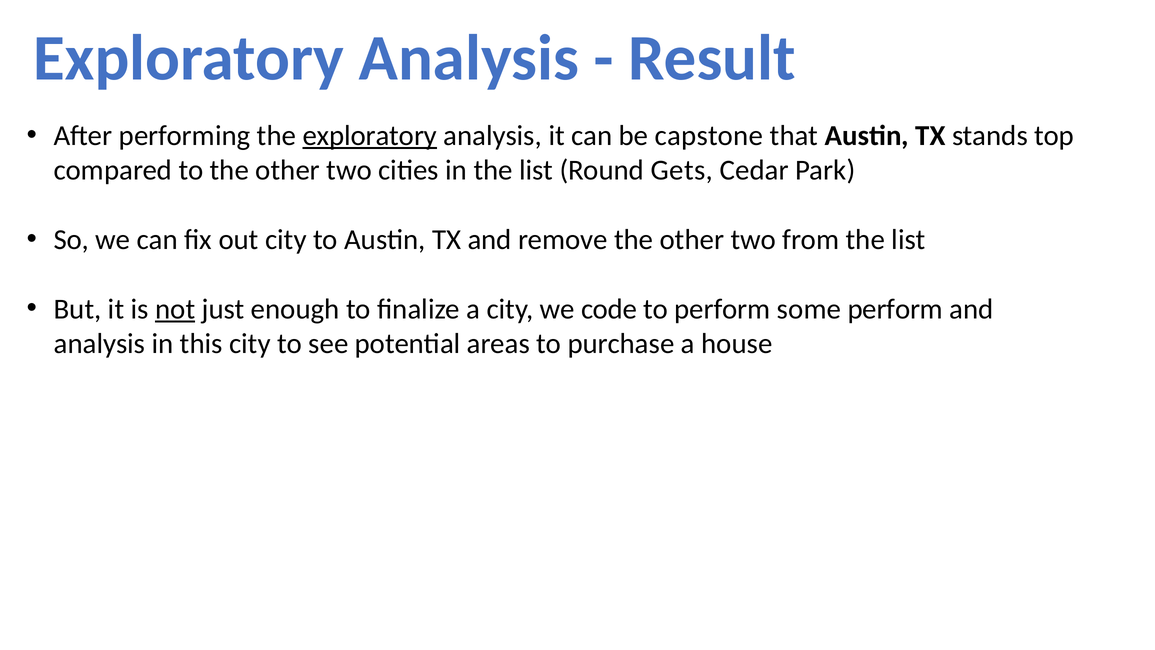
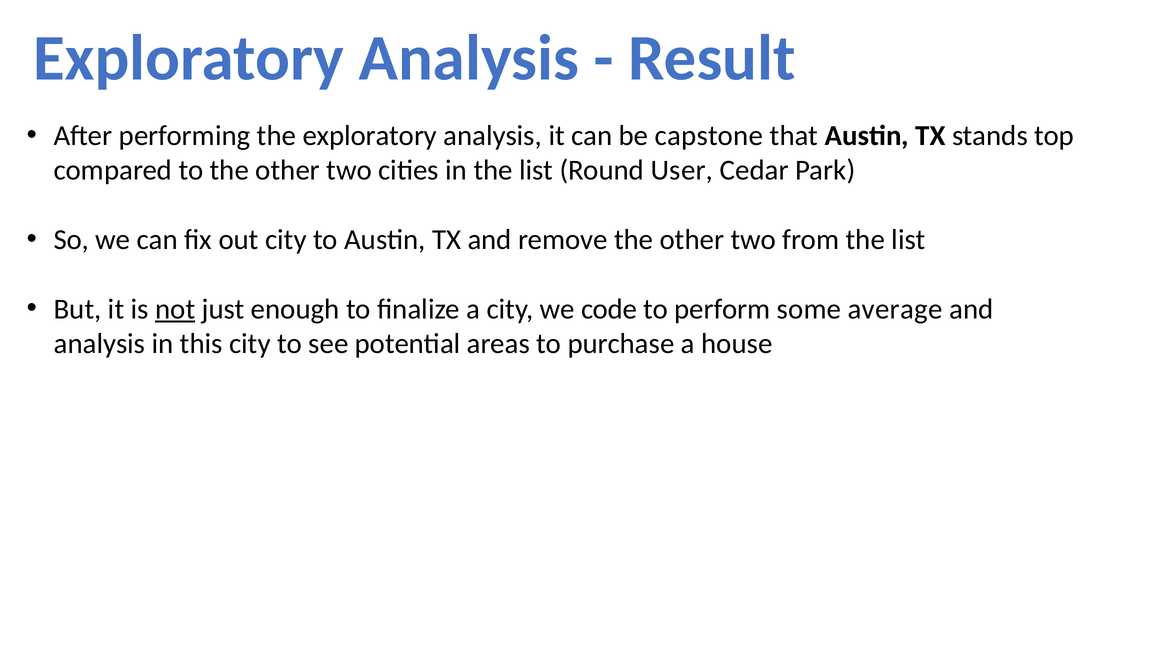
exploratory at (370, 136) underline: present -> none
Gets: Gets -> User
some perform: perform -> average
